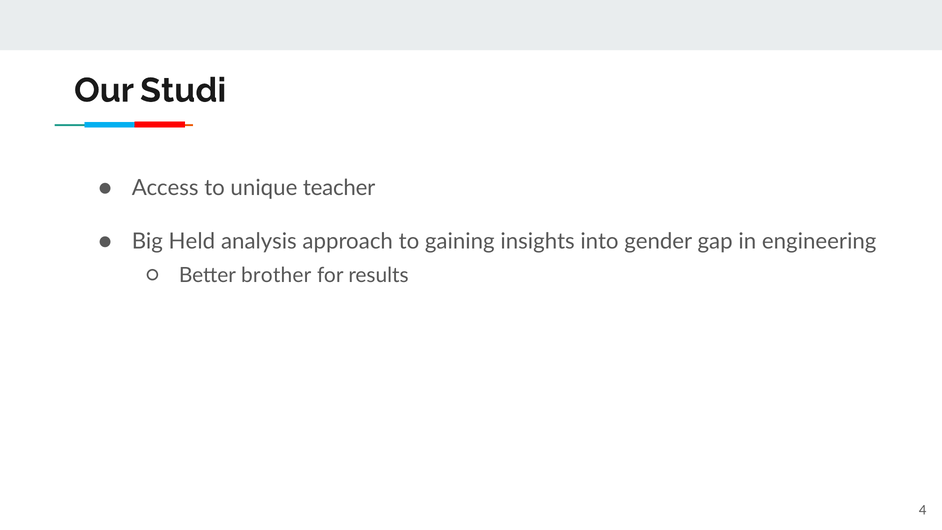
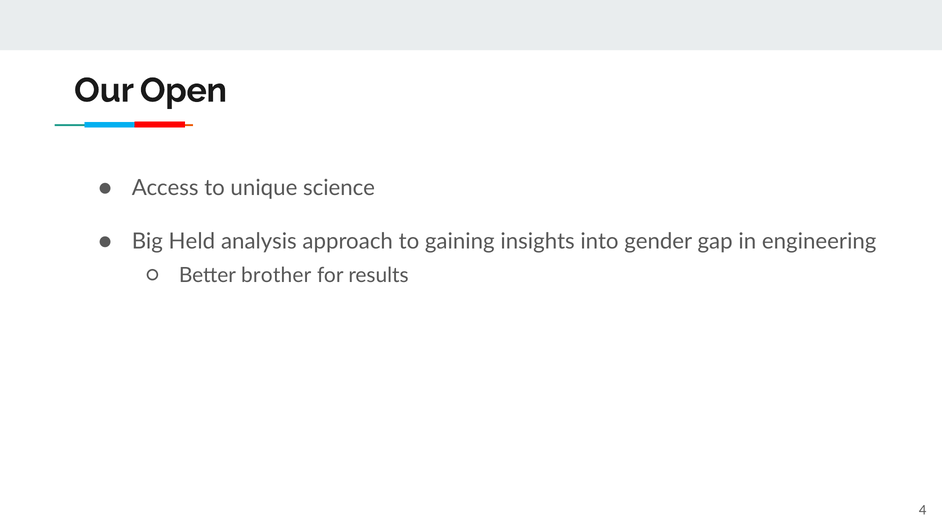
Studi: Studi -> Open
teacher: teacher -> science
